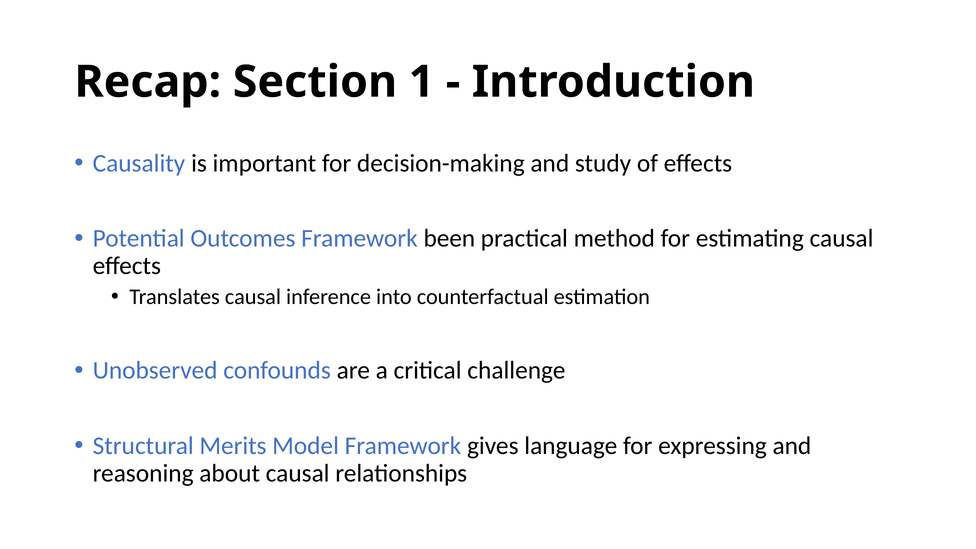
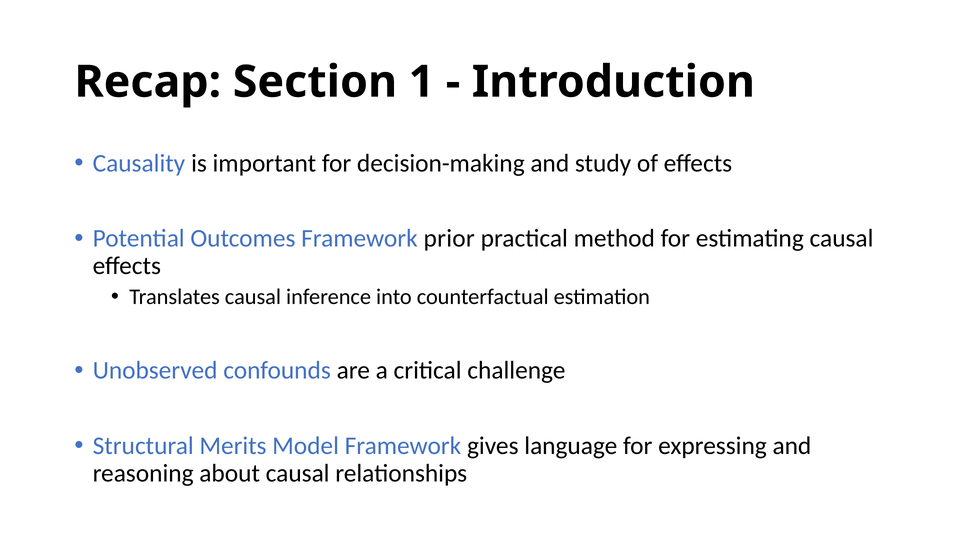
been: been -> prior
